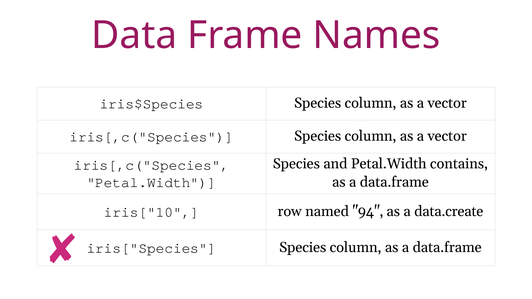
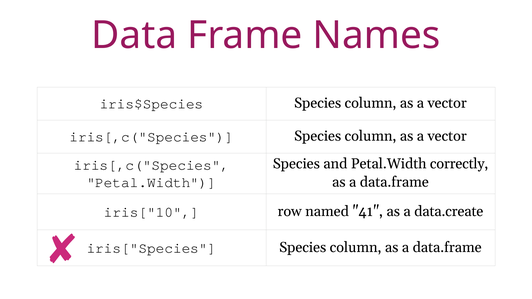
contains: contains -> correctly
94: 94 -> 41
